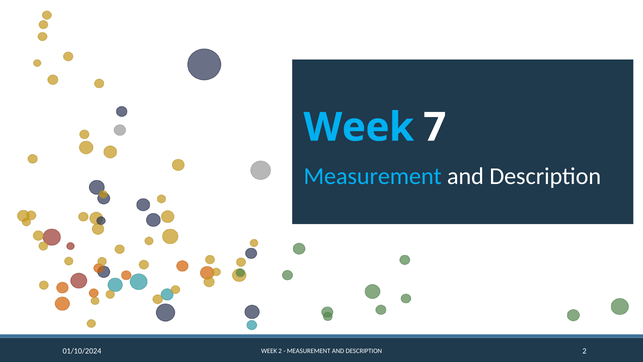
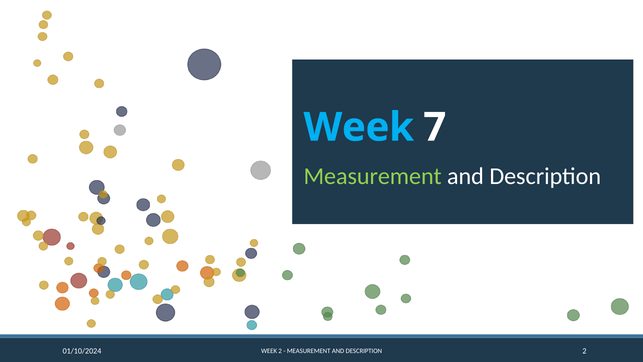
Measurement at (373, 176) colour: light blue -> light green
